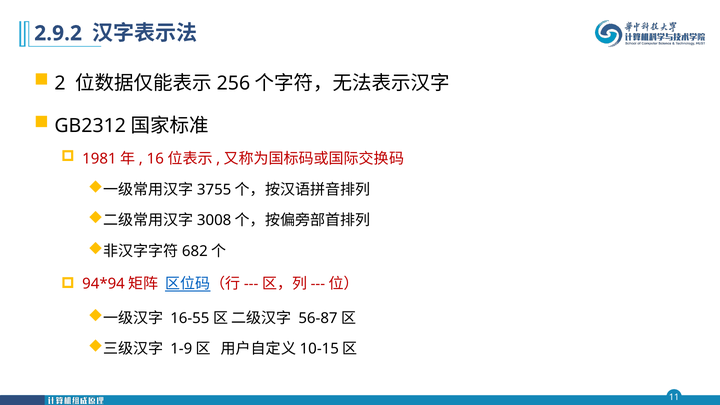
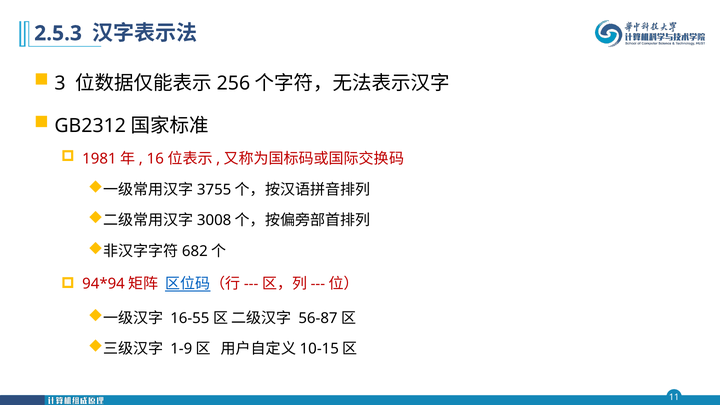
2.9.2: 2.9.2 -> 2.5.3
2: 2 -> 3
